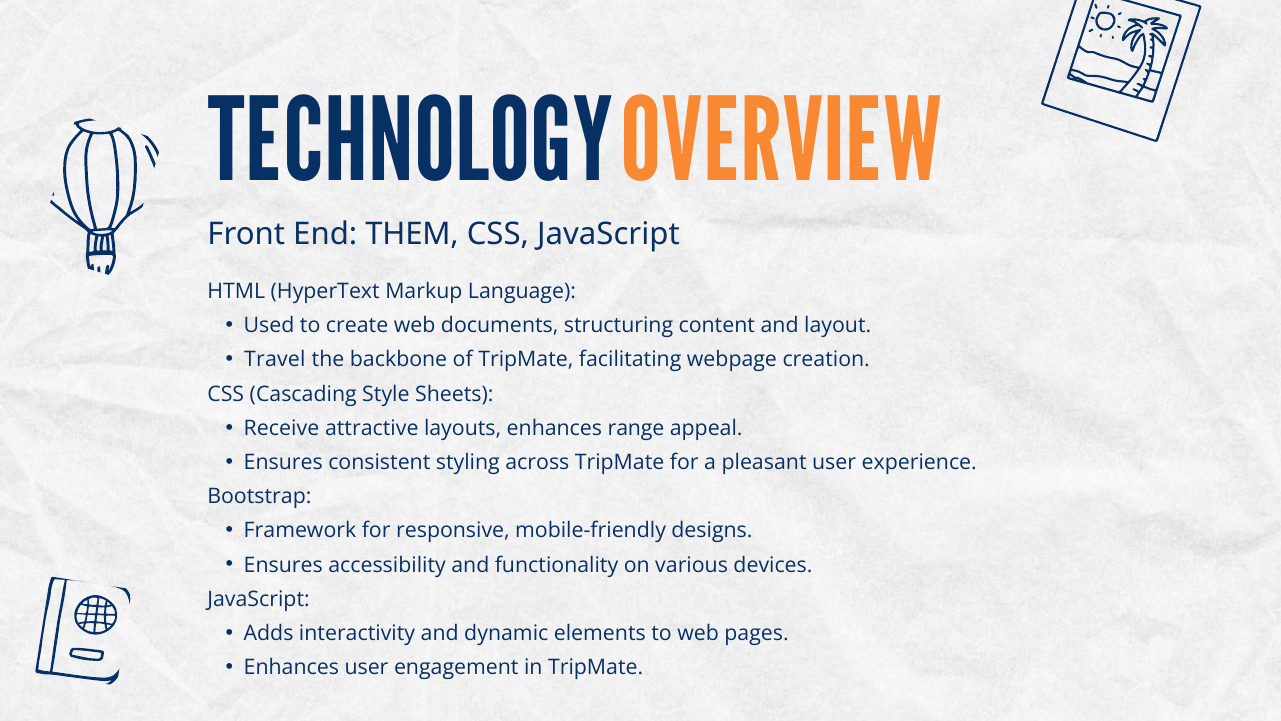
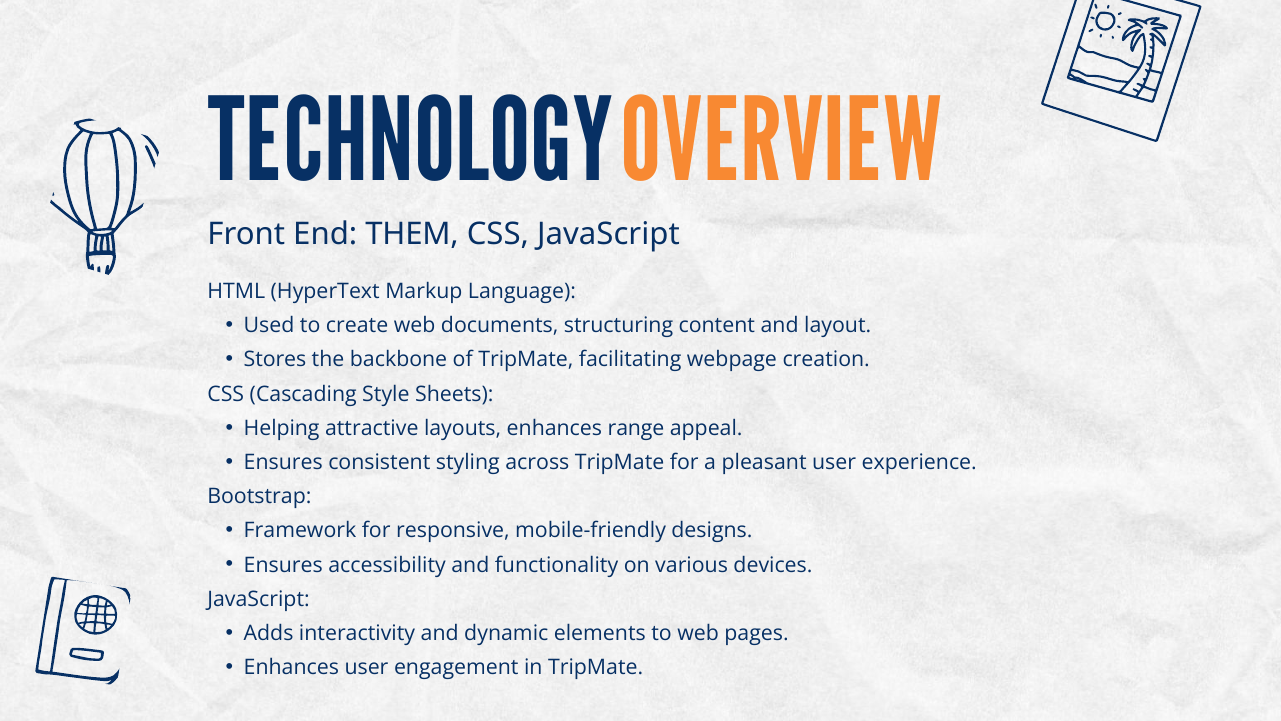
Travel: Travel -> Stores
Receive: Receive -> Helping
